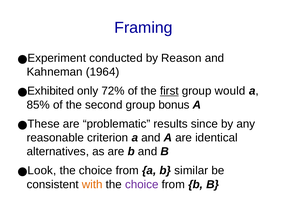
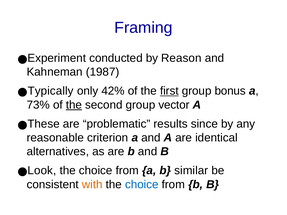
1964: 1964 -> 1987
Exhibited: Exhibited -> Typically
72%: 72% -> 42%
would: would -> bonus
85%: 85% -> 73%
the at (74, 105) underline: none -> present
bonus: bonus -> vector
choice at (142, 185) colour: purple -> blue
